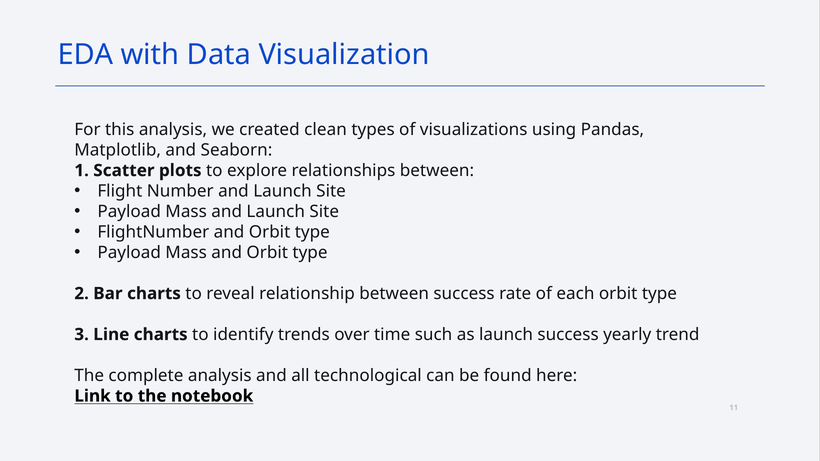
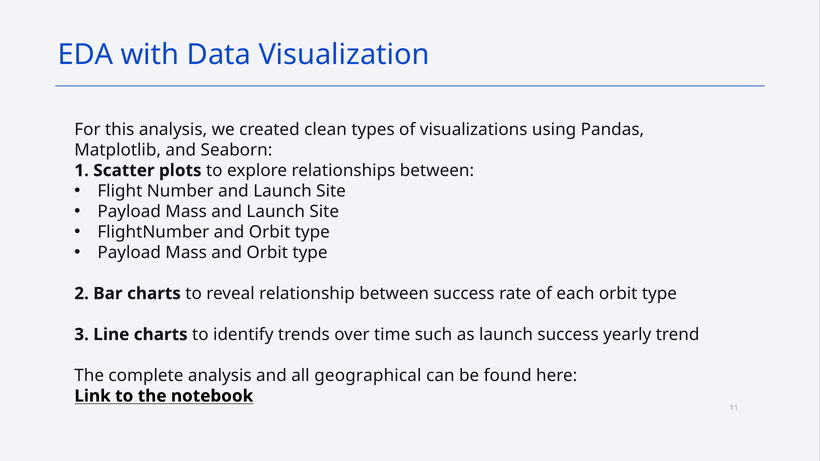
technological: technological -> geographical
